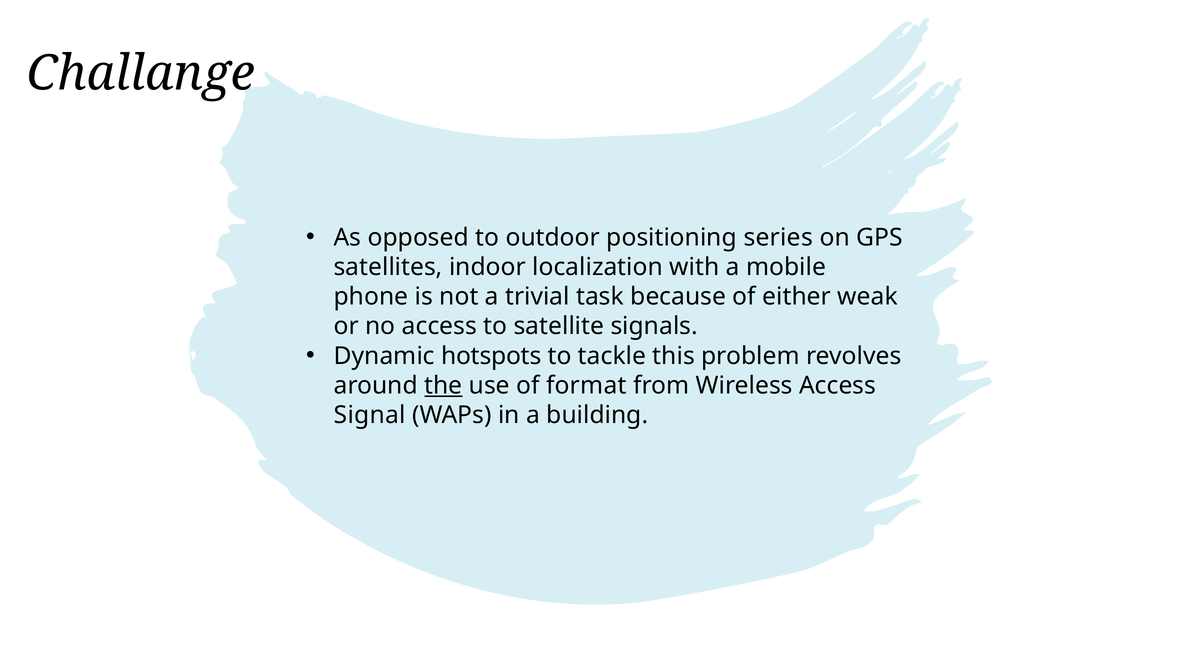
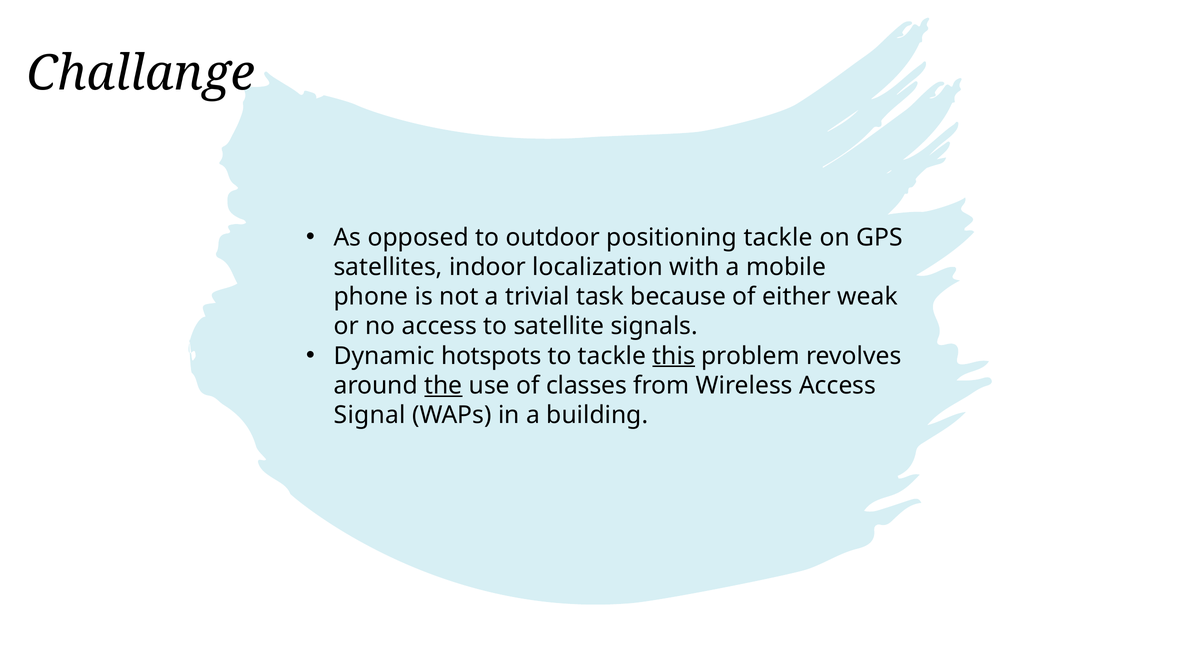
positioning series: series -> tackle
this underline: none -> present
format: format -> classes
